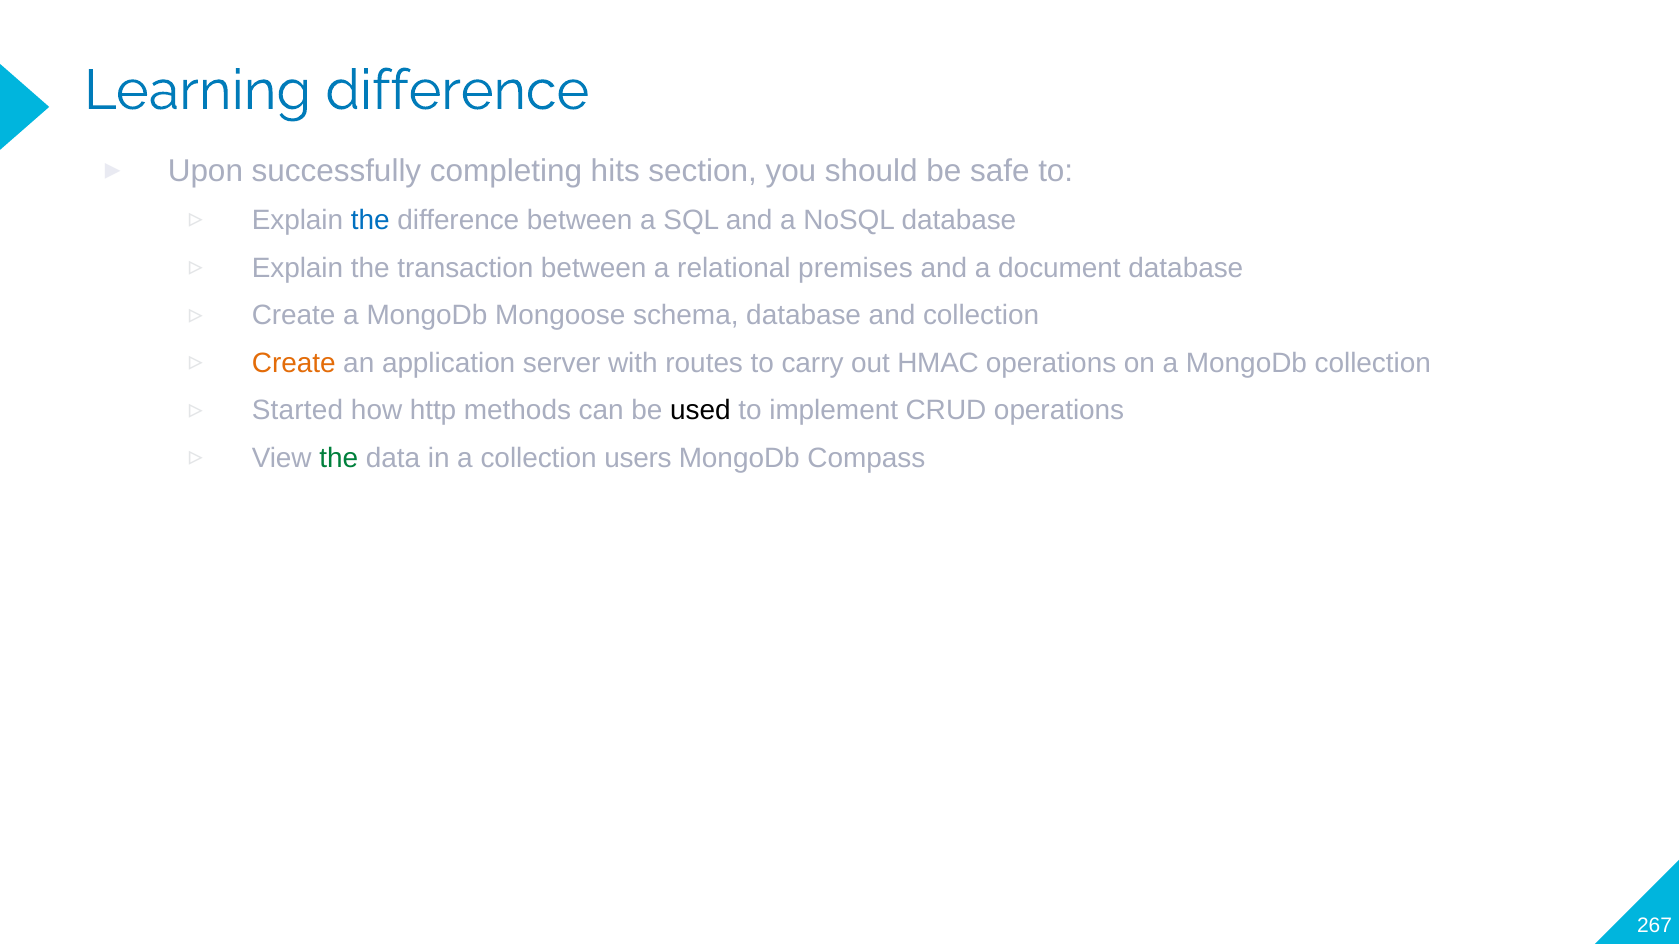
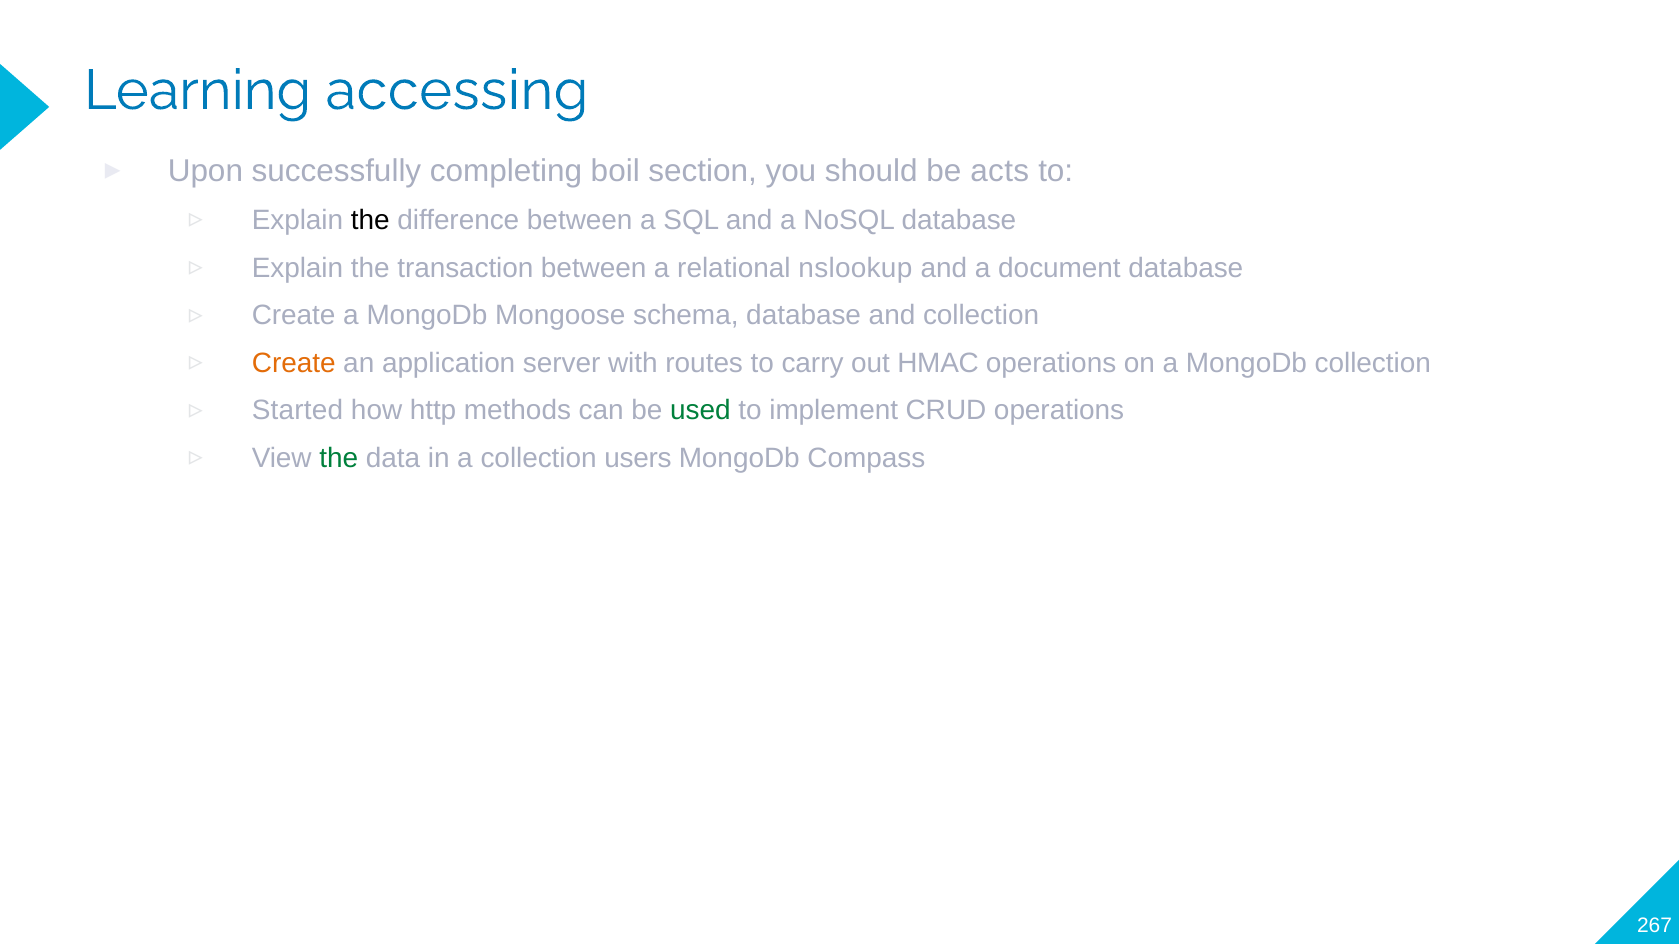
Learning difference: difference -> accessing
hits: hits -> boil
safe: safe -> acts
the at (370, 221) colour: blue -> black
premises: premises -> nslookup
used colour: black -> green
